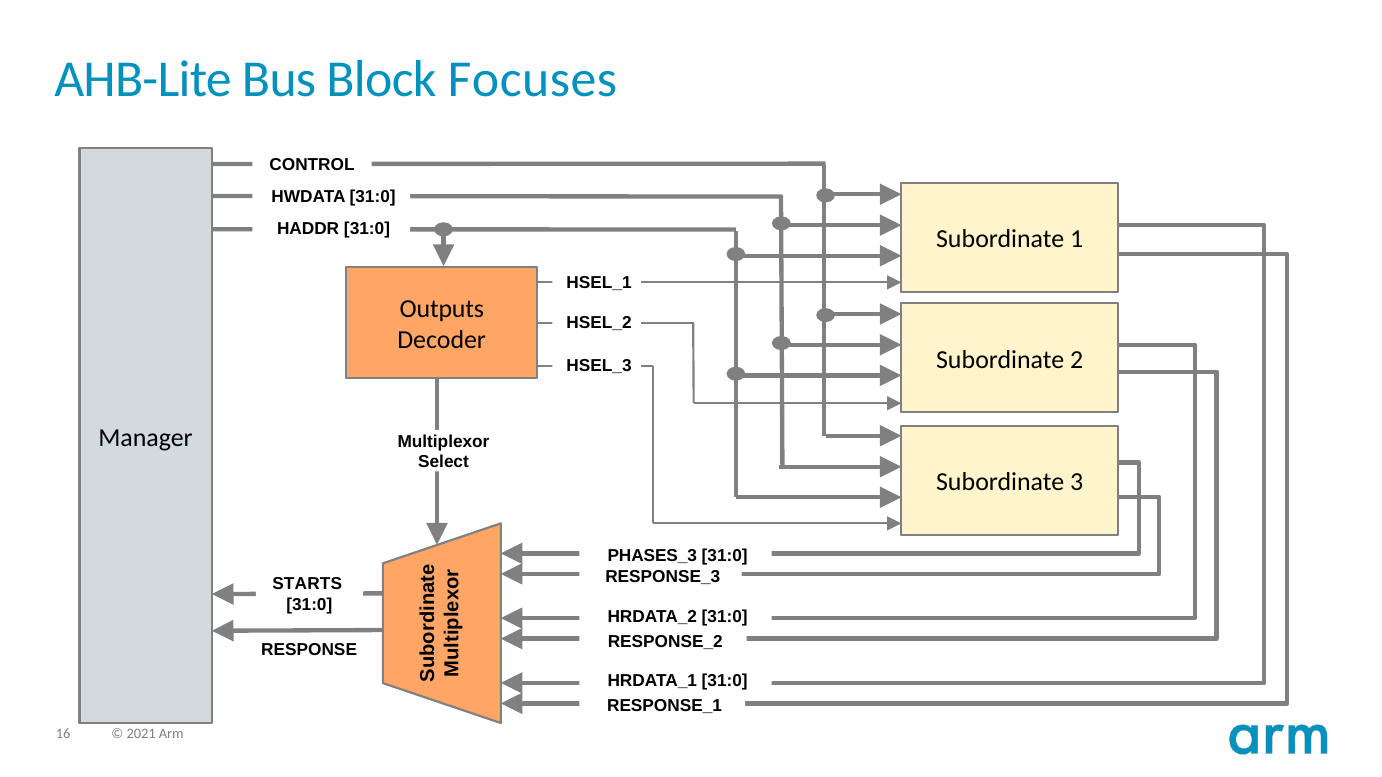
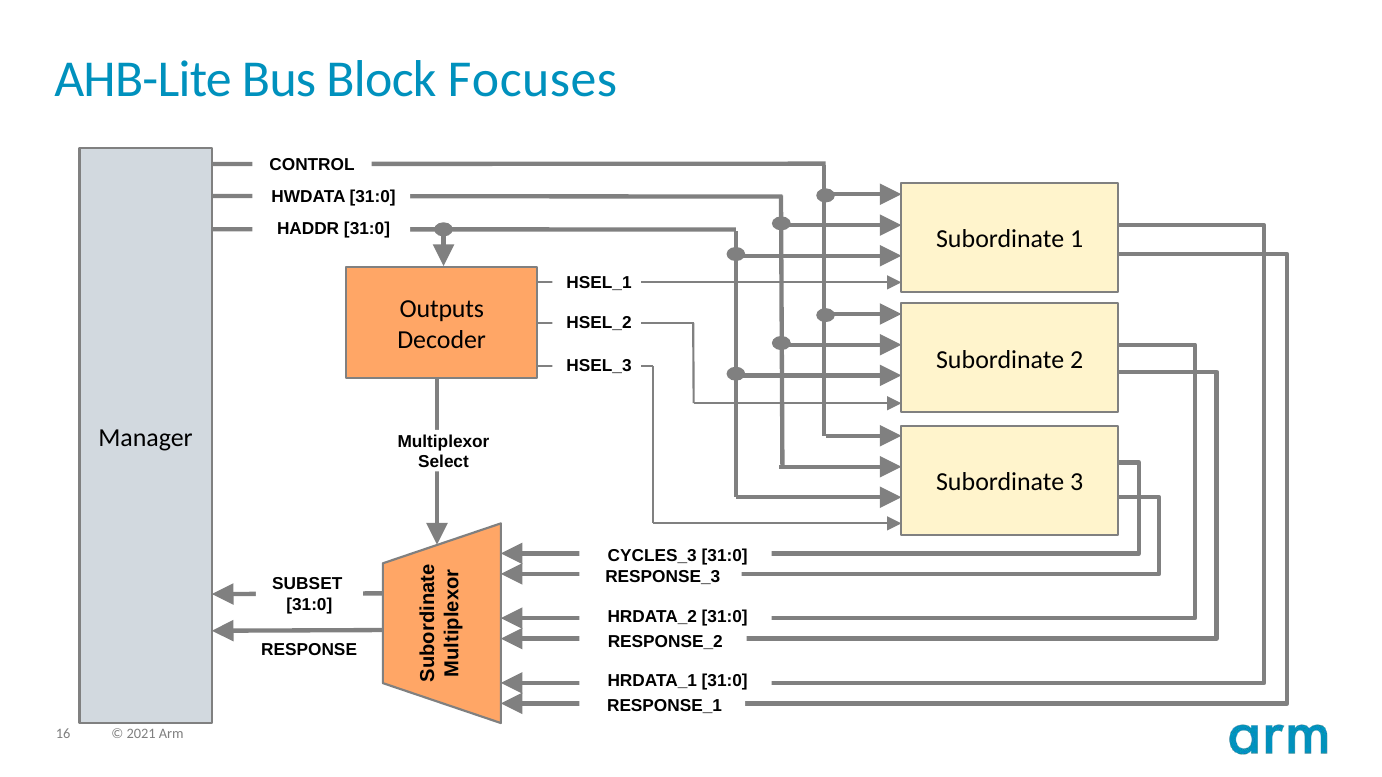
PHASES_3: PHASES_3 -> CYCLES_3
STARTS: STARTS -> SUBSET
